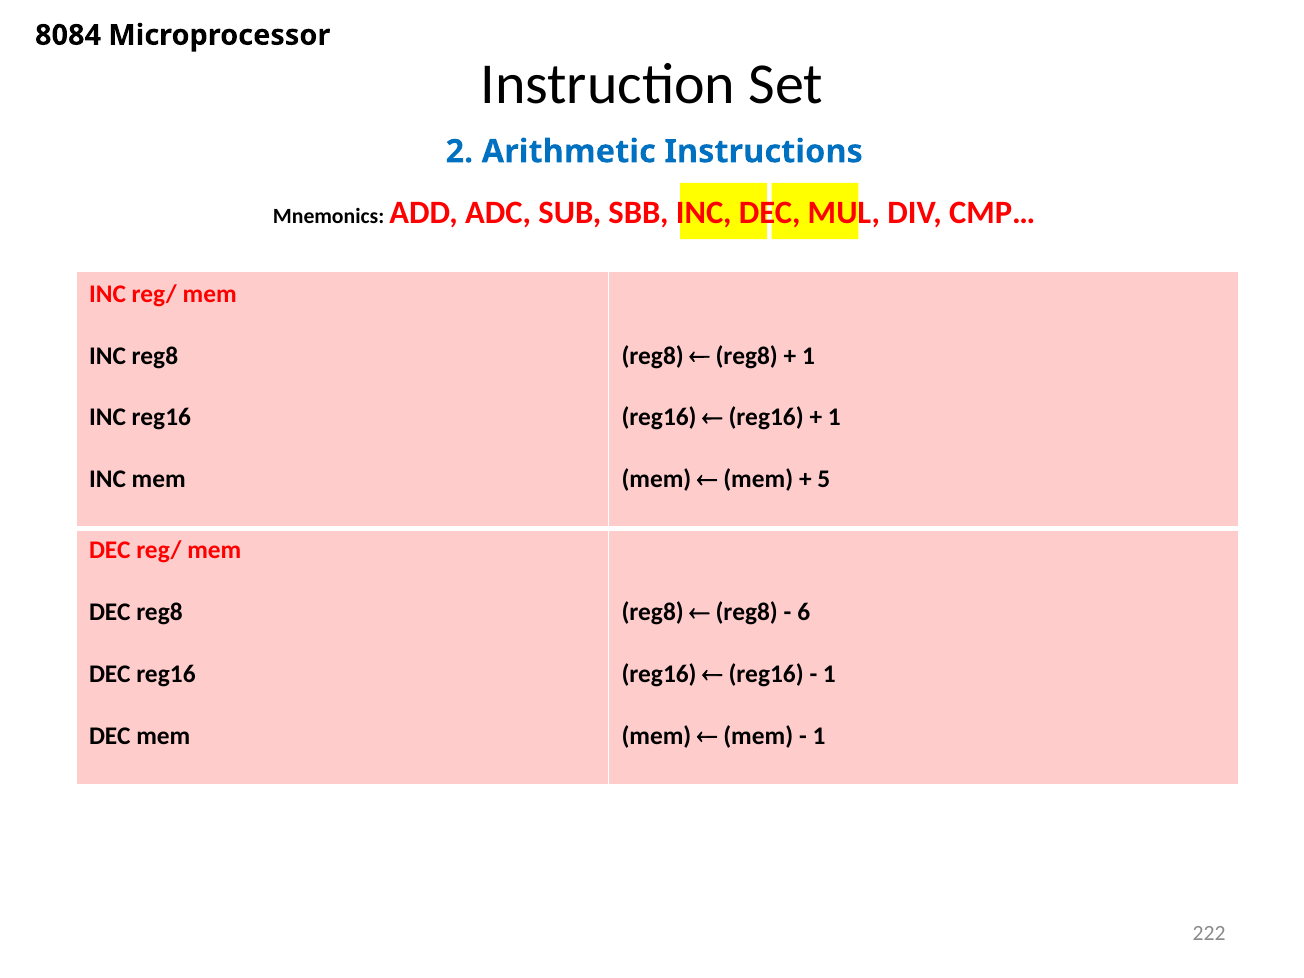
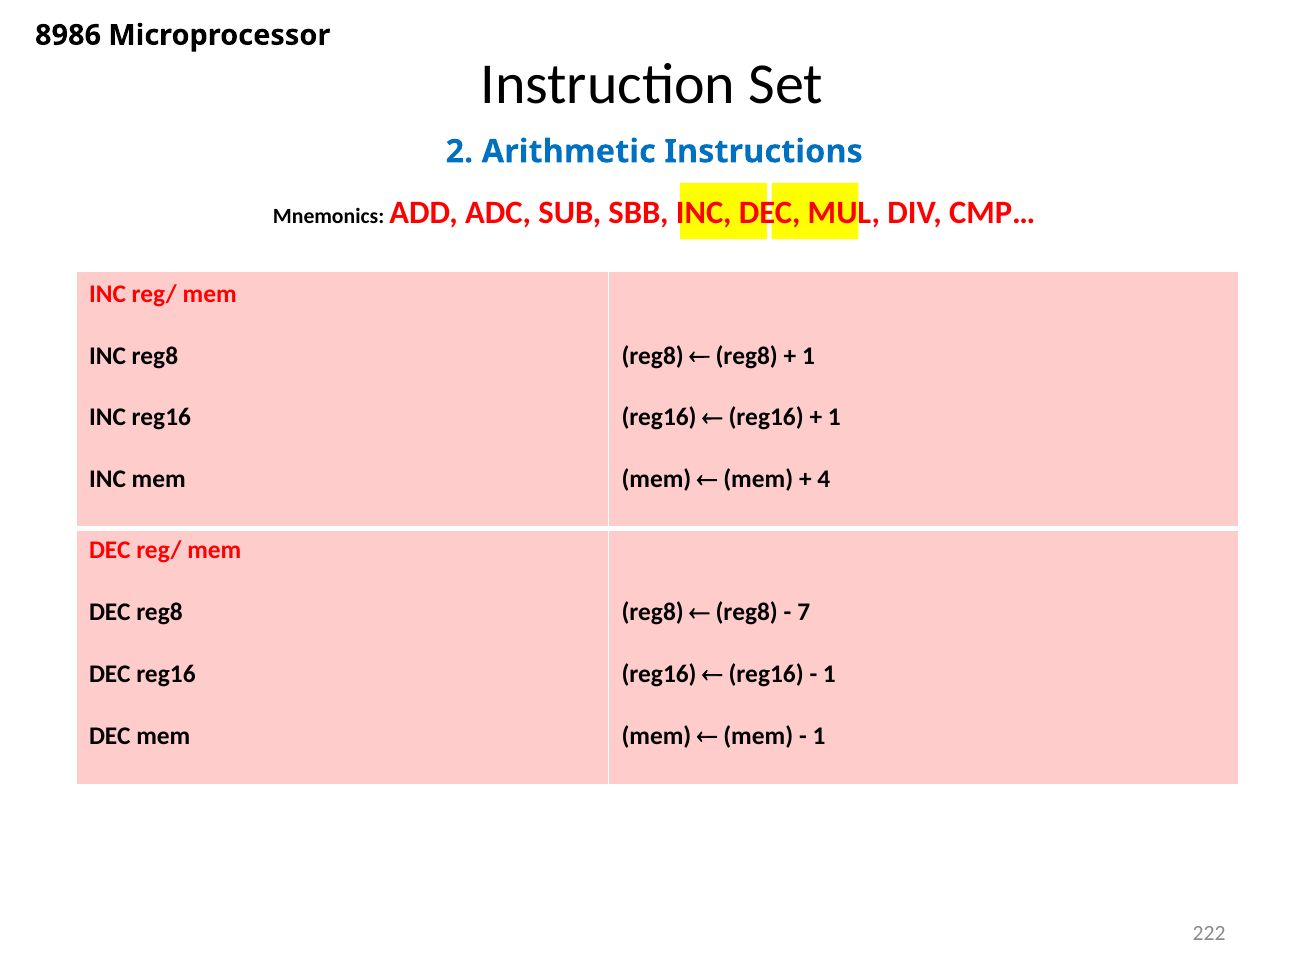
8084: 8084 -> 8986
5: 5 -> 4
6: 6 -> 7
